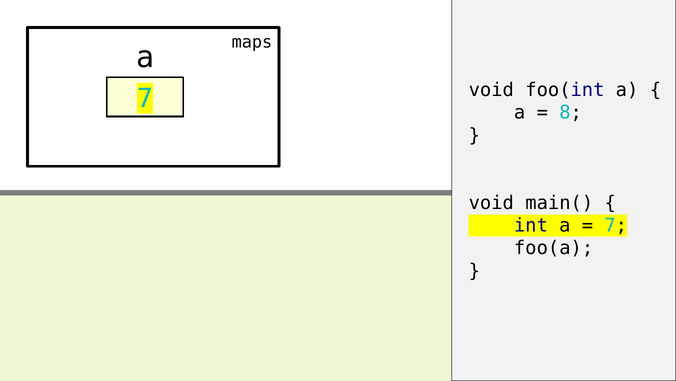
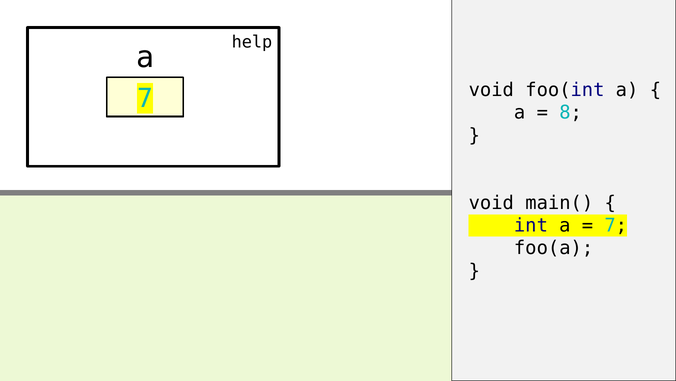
maps: maps -> help
